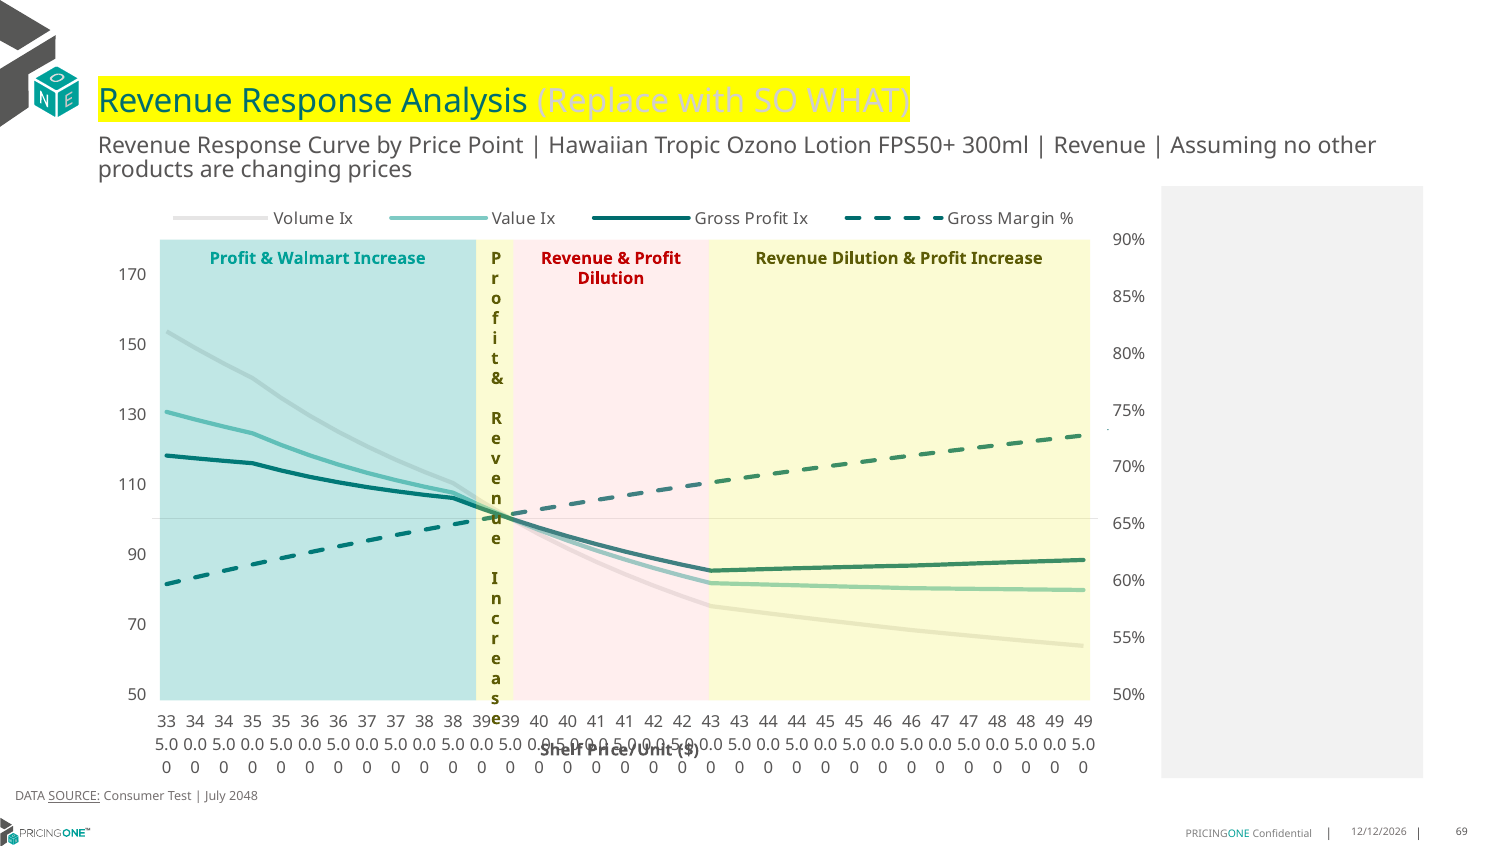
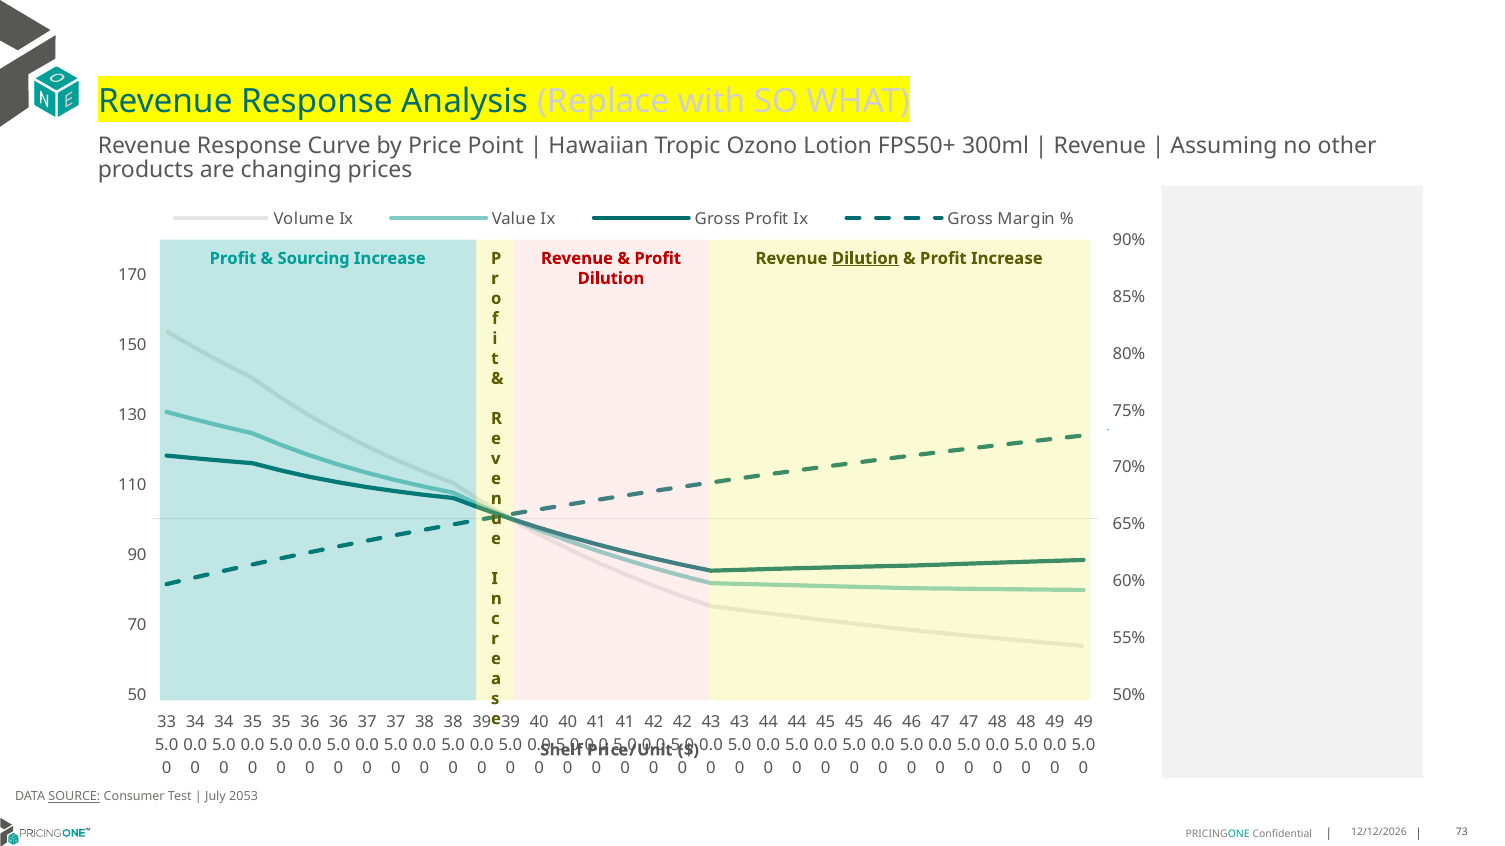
Walmart: Walmart -> Sourcing
Dilution at (865, 259) underline: none -> present
2048: 2048 -> 2053
69: 69 -> 73
